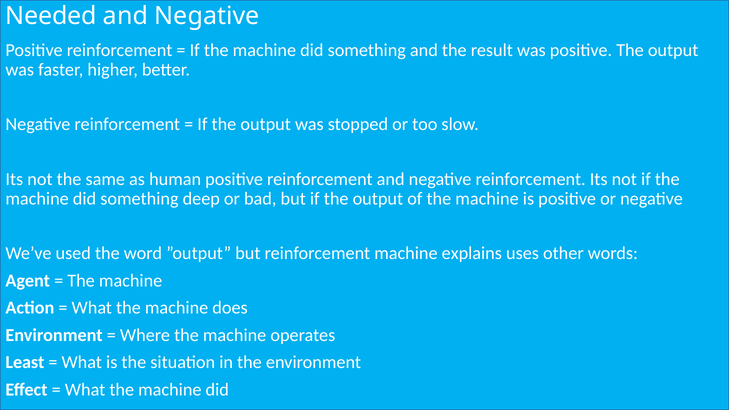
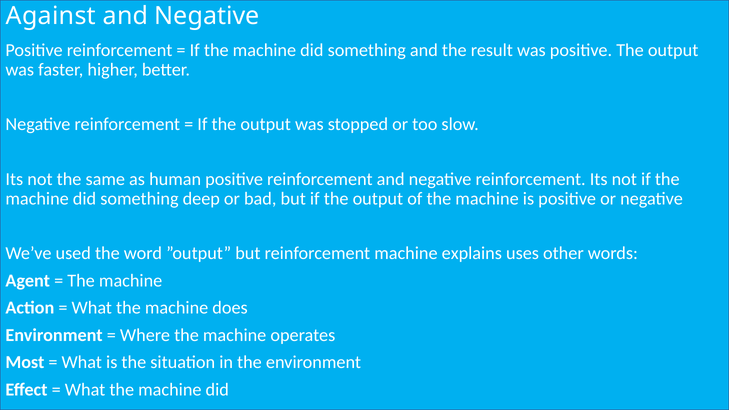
Needed: Needed -> Against
Least: Least -> Most
